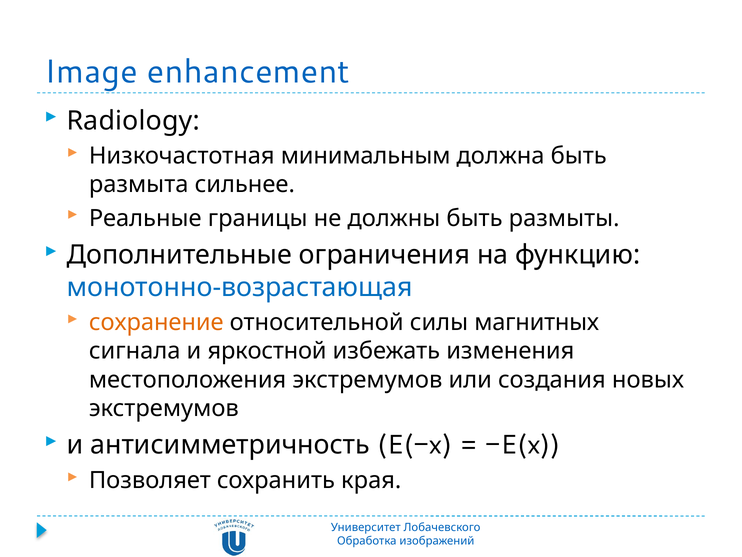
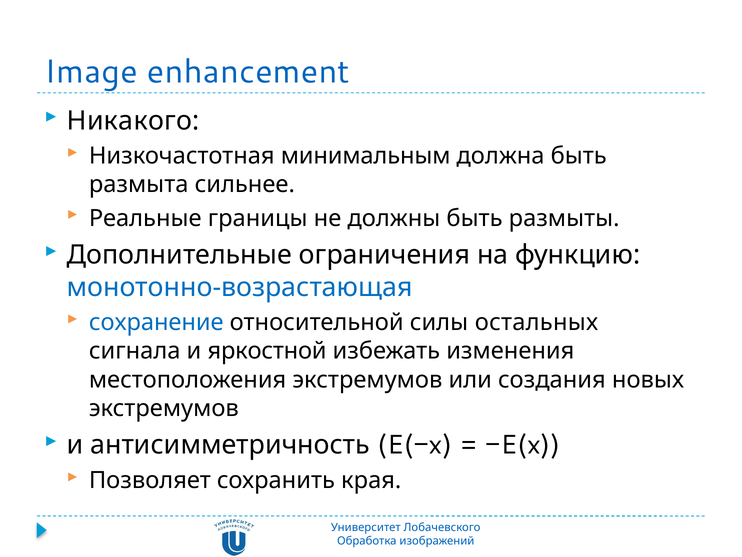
Radiology: Radiology -> Никакого
сохранение colour: orange -> blue
магнитных: магнитных -> остальных
